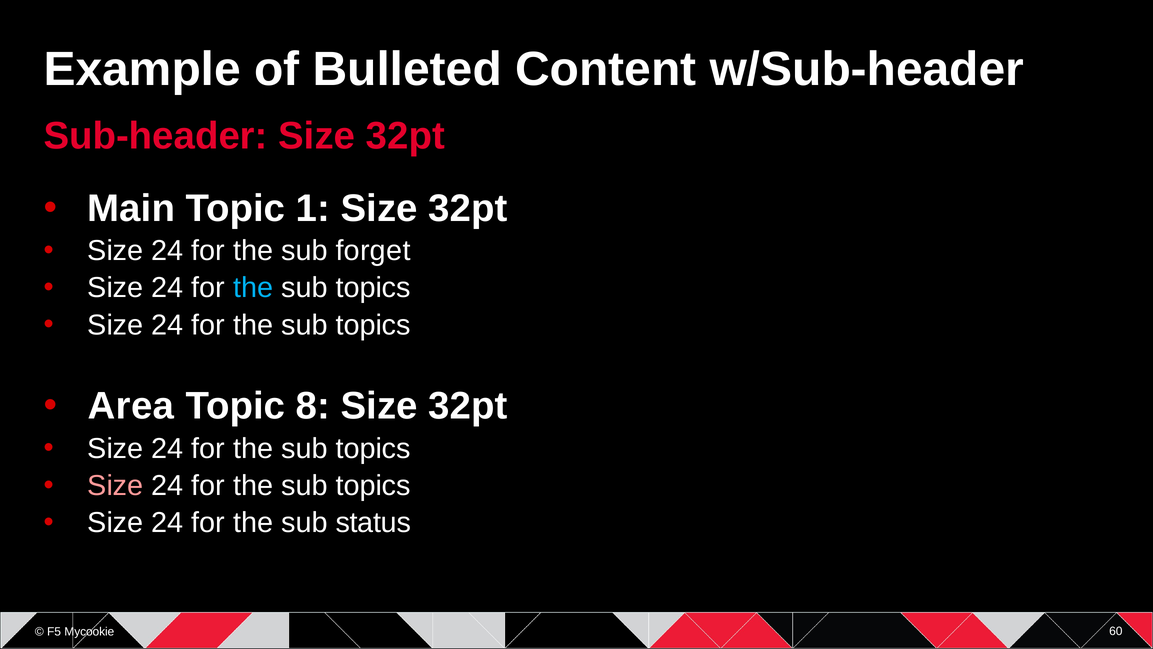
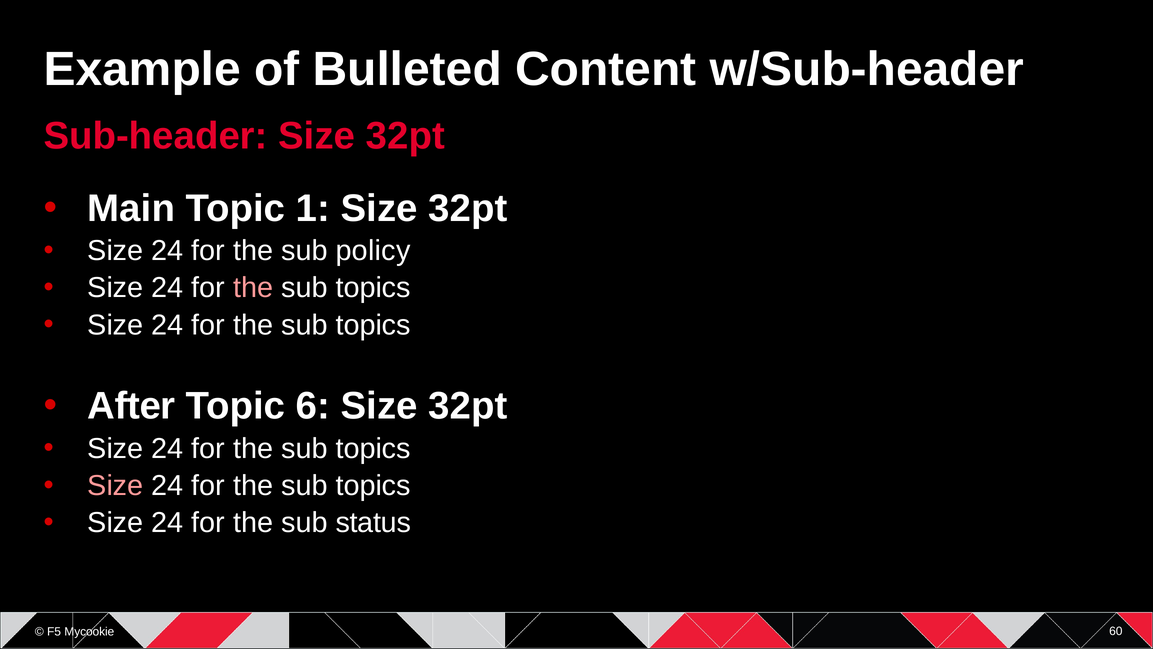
forget: forget -> policy
the at (253, 288) colour: light blue -> pink
Area: Area -> After
8: 8 -> 6
